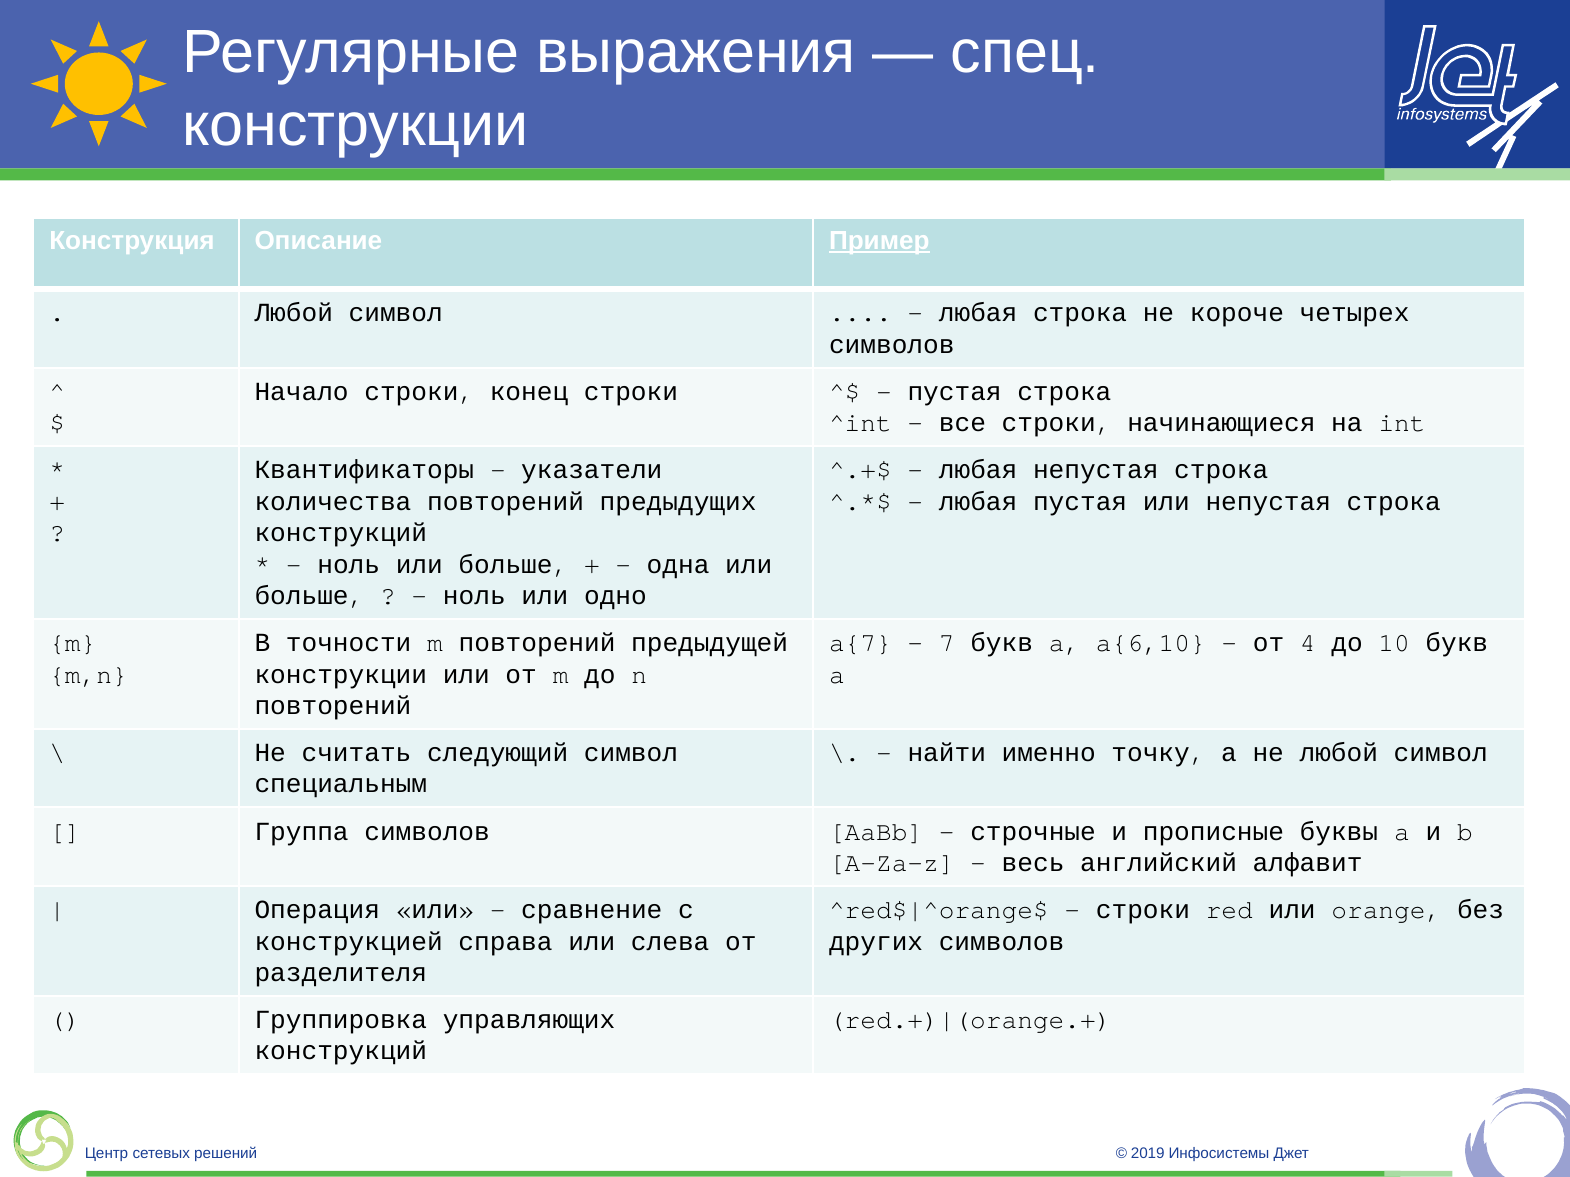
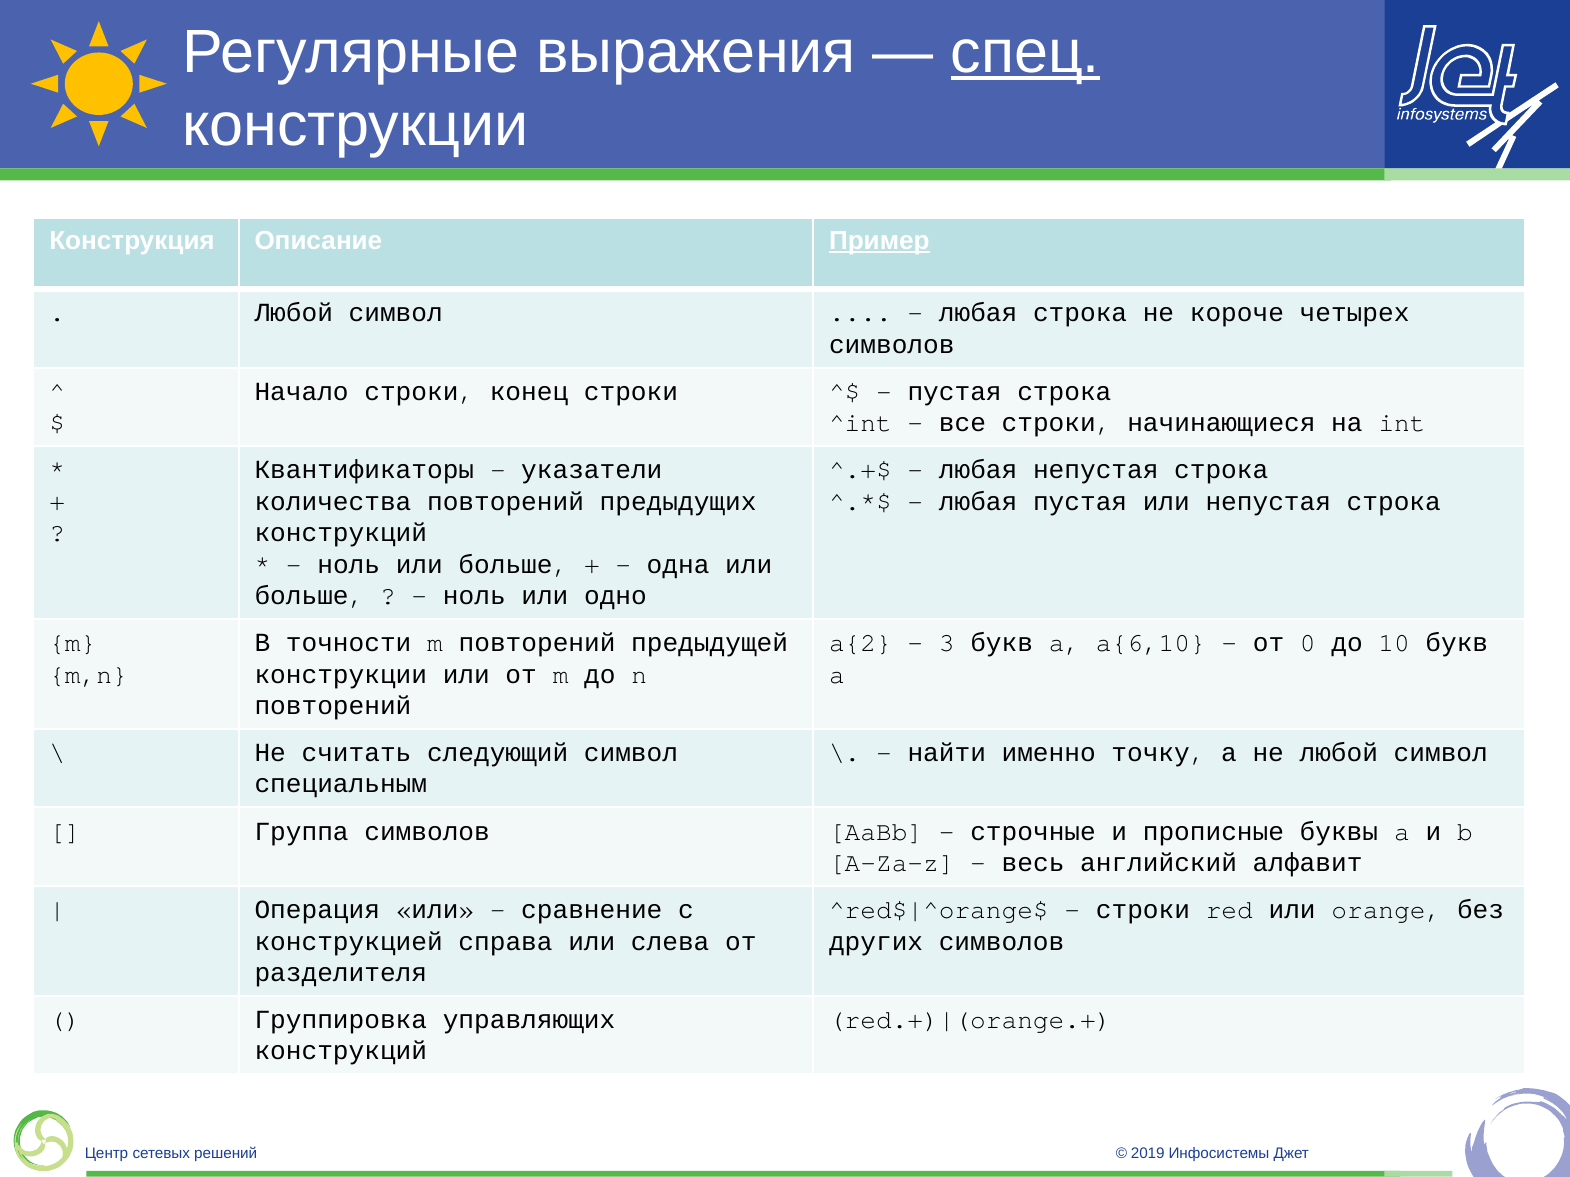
спец underline: none -> present
a{7: a{7 -> a{2
7: 7 -> 3
4: 4 -> 0
